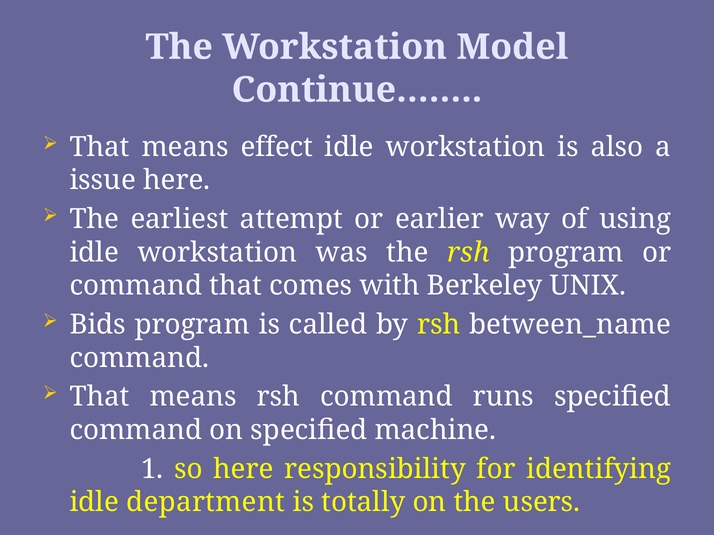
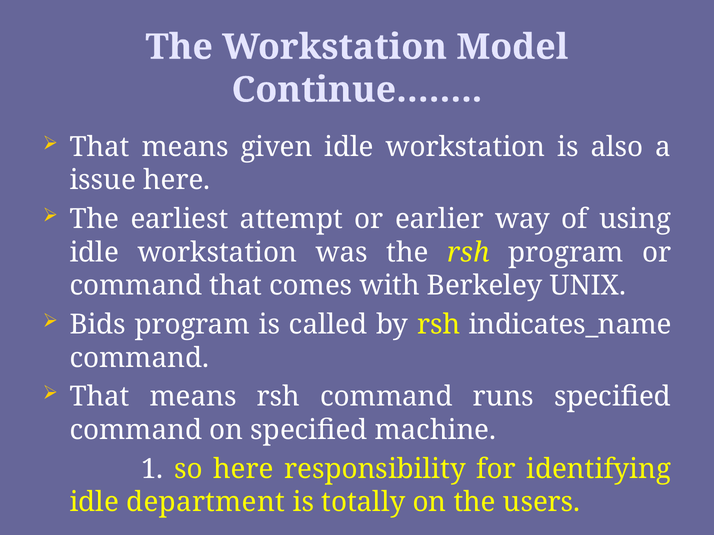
effect: effect -> given
between_name: between_name -> indicates_name
